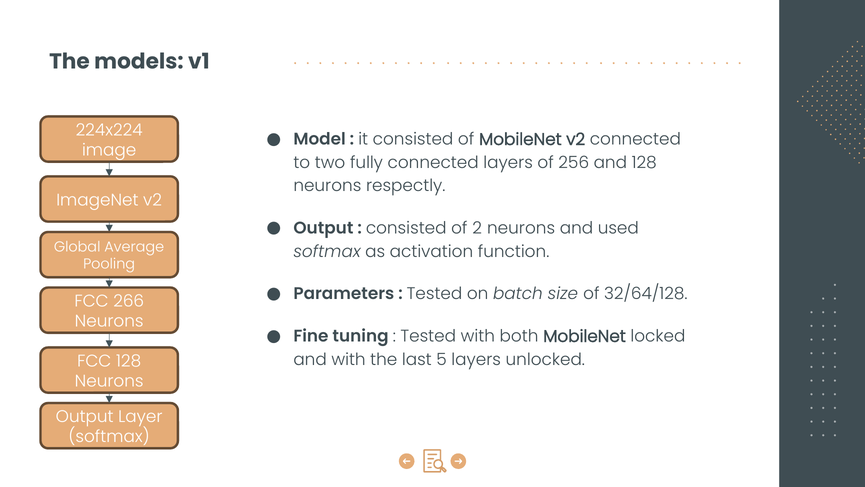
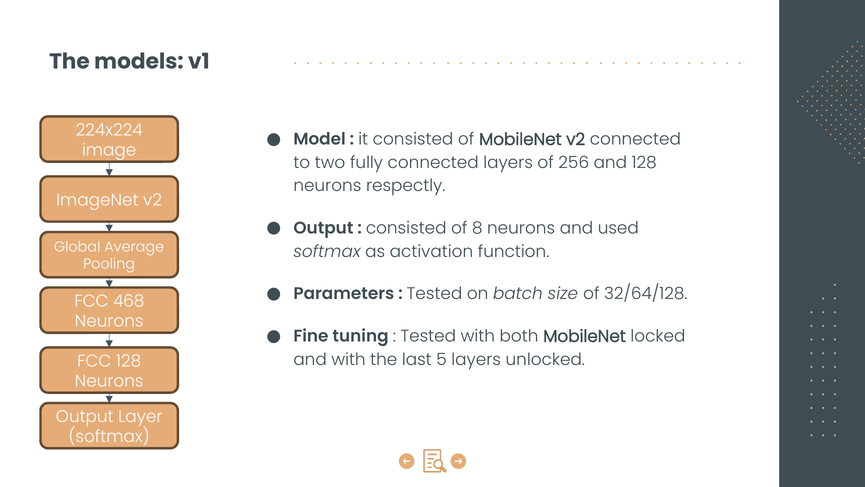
2: 2 -> 8
266: 266 -> 468
